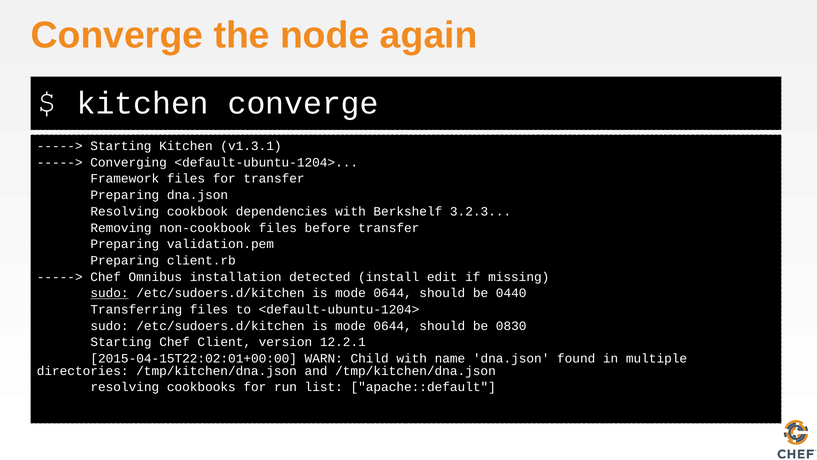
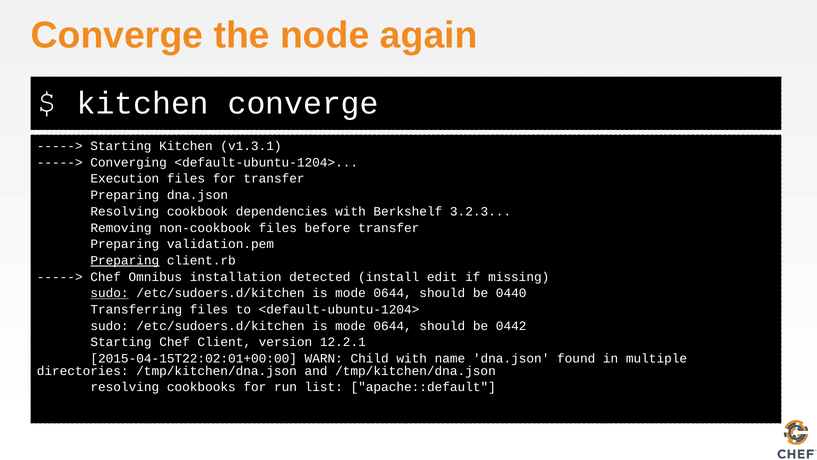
Framework: Framework -> Execution
Preparing at (125, 260) underline: none -> present
0830: 0830 -> 0442
